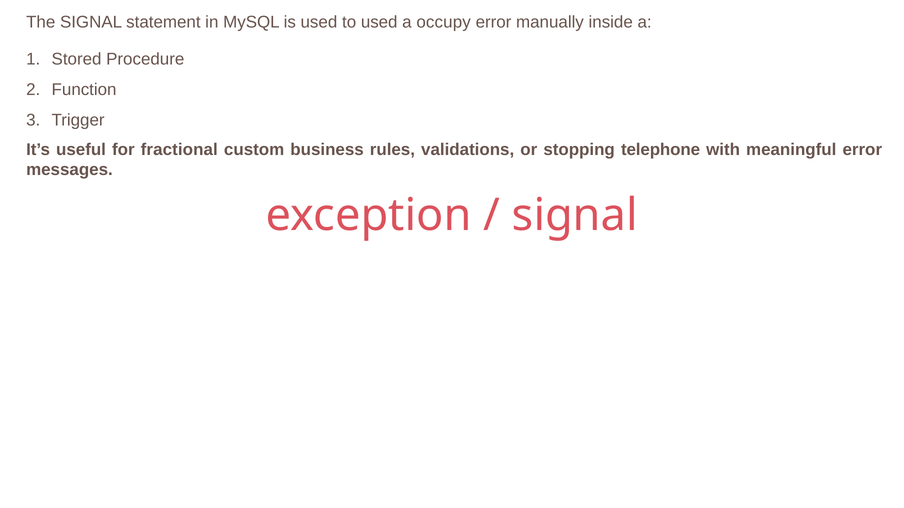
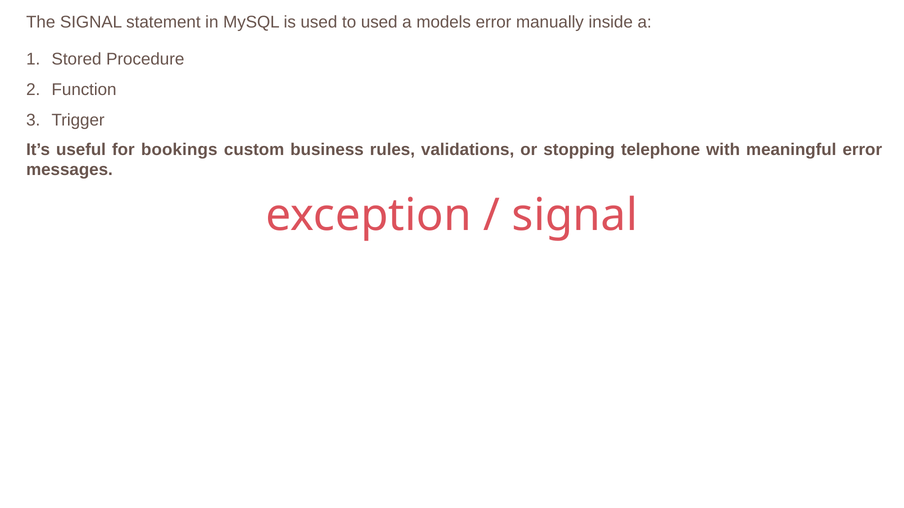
occupy: occupy -> models
fractional: fractional -> bookings
